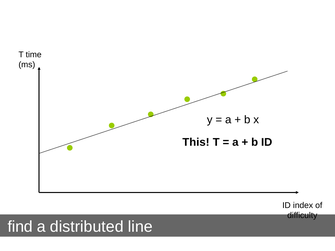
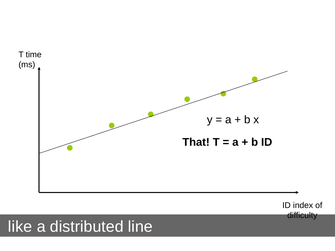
This: This -> That
find: find -> like
